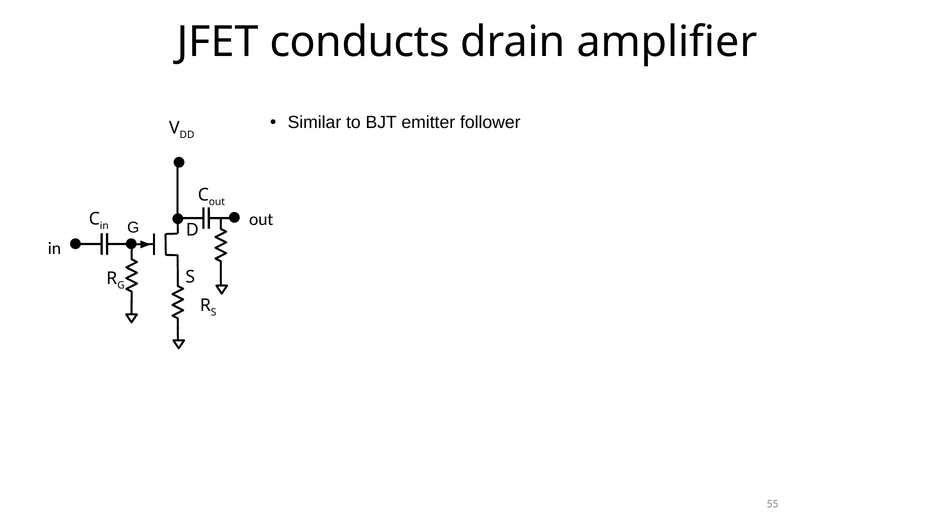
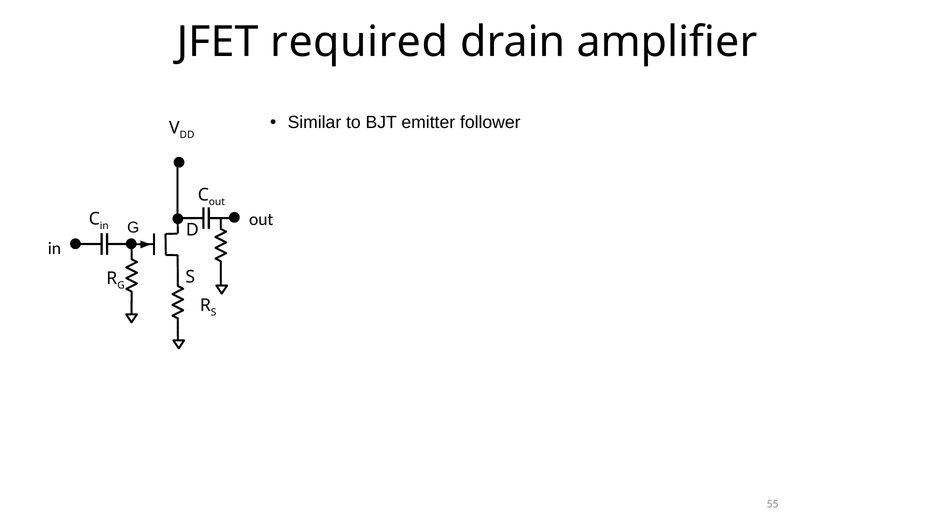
conducts: conducts -> required
